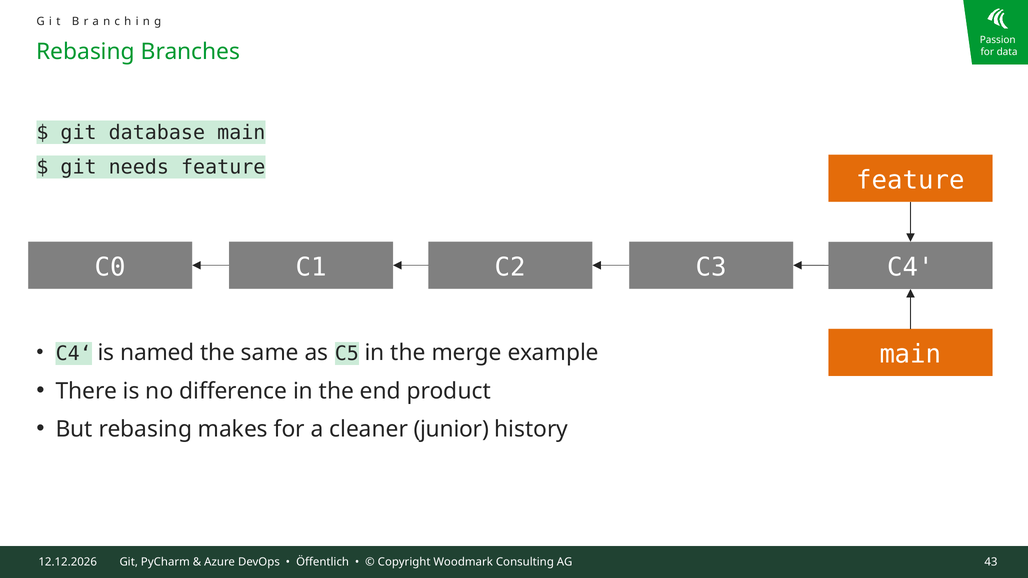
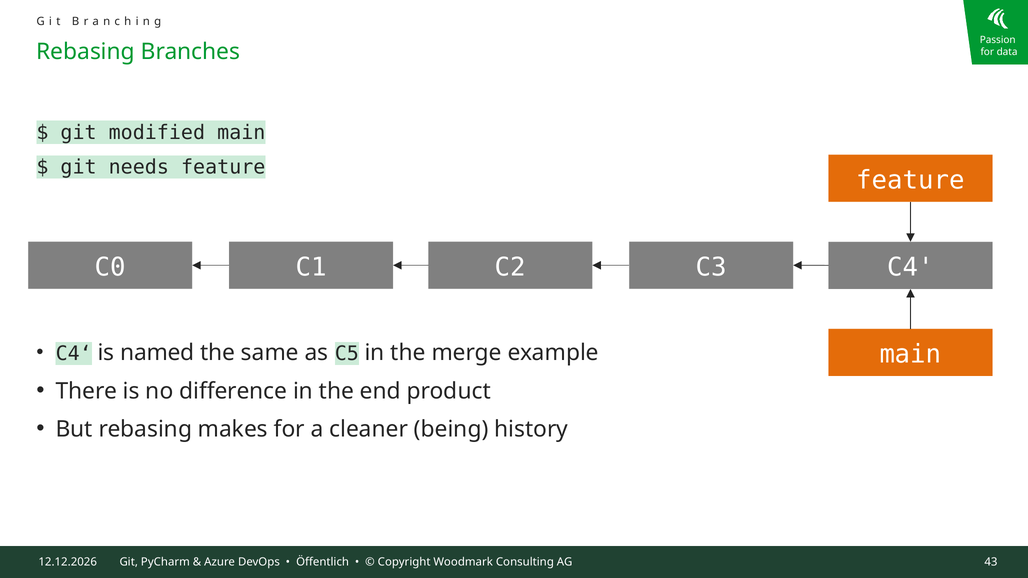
database: database -> modified
junior: junior -> being
